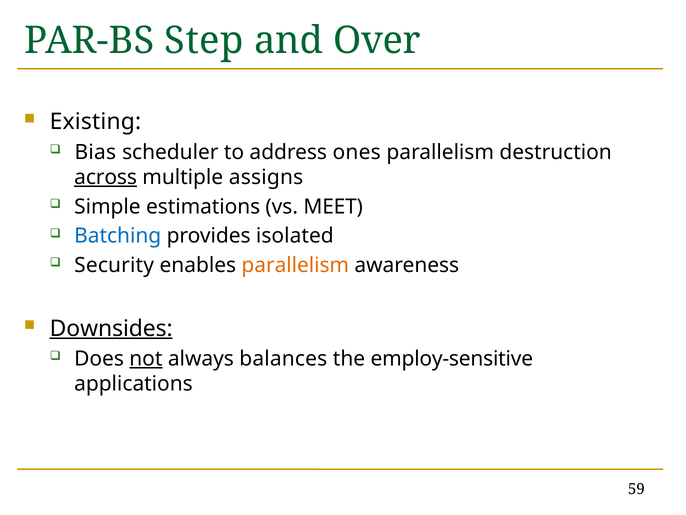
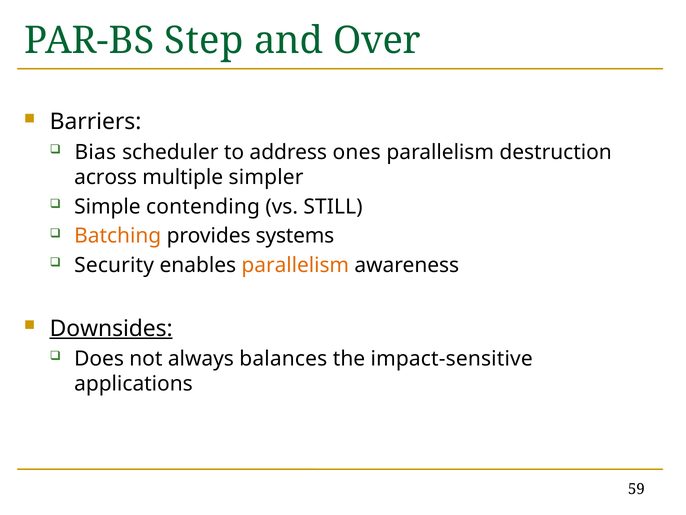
Existing: Existing -> Barriers
across underline: present -> none
assigns: assigns -> simpler
estimations: estimations -> contending
MEET: MEET -> STILL
Batching colour: blue -> orange
isolated: isolated -> systems
not underline: present -> none
employ-sensitive: employ-sensitive -> impact-sensitive
